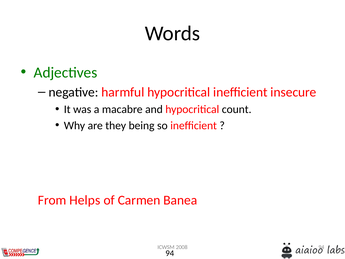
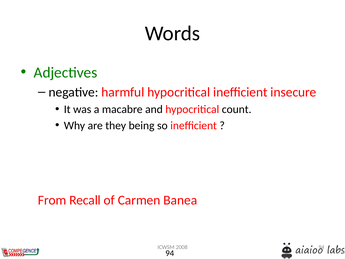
Helps: Helps -> Recall
